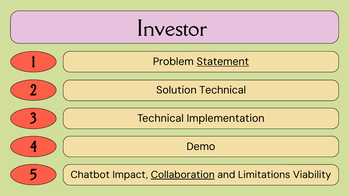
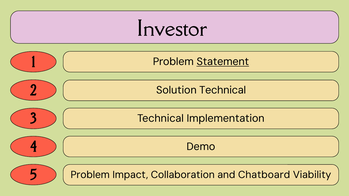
Chatbot at (90, 175): Chatbot -> Problem
Collaboration underline: present -> none
Limitations: Limitations -> Chatboard
